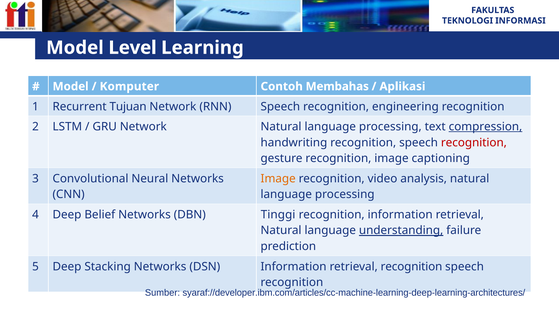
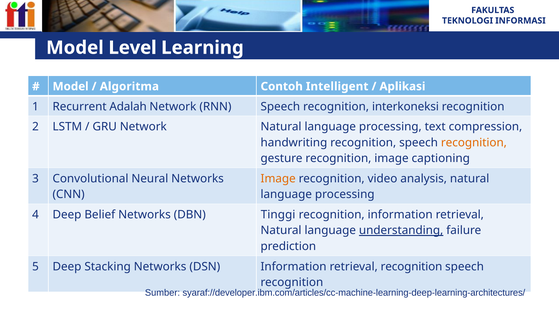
Komputer: Komputer -> Algoritma
Membahas: Membahas -> Intelligent
Tujuan: Tujuan -> Adalah
engineering: engineering -> interkoneksi
compression underline: present -> none
recognition at (474, 143) colour: red -> orange
